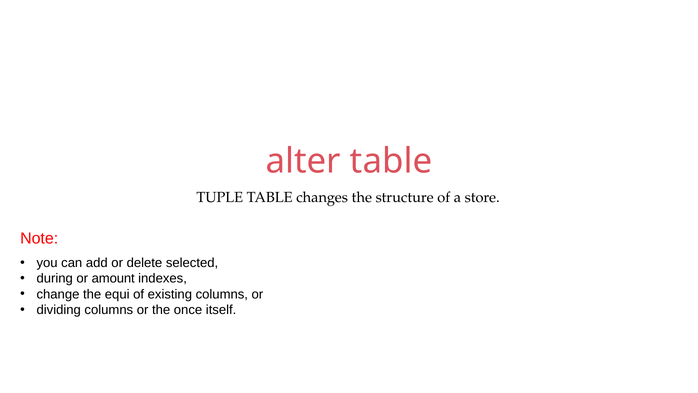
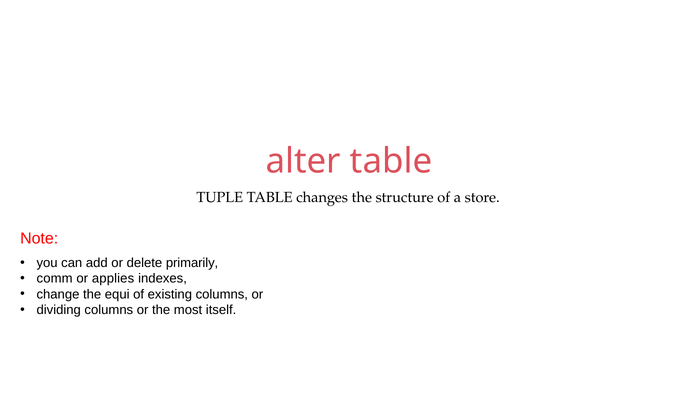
selected: selected -> primarily
during: during -> comm
amount: amount -> applies
once: once -> most
